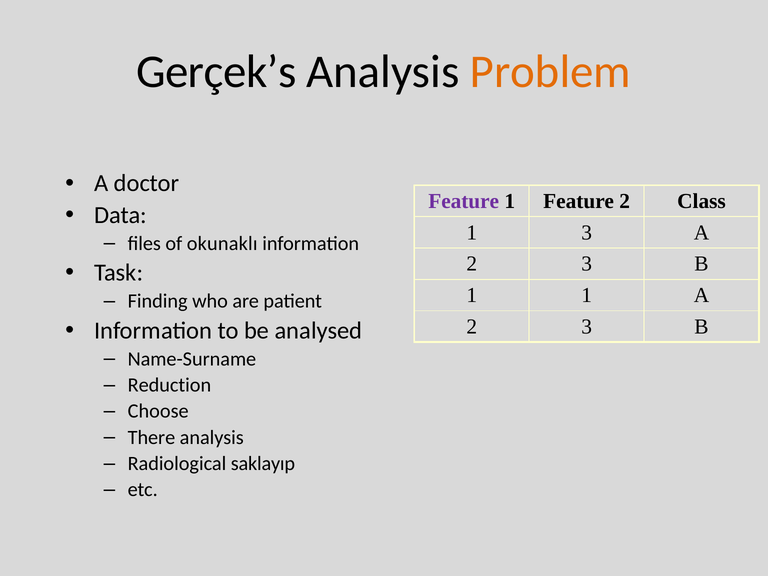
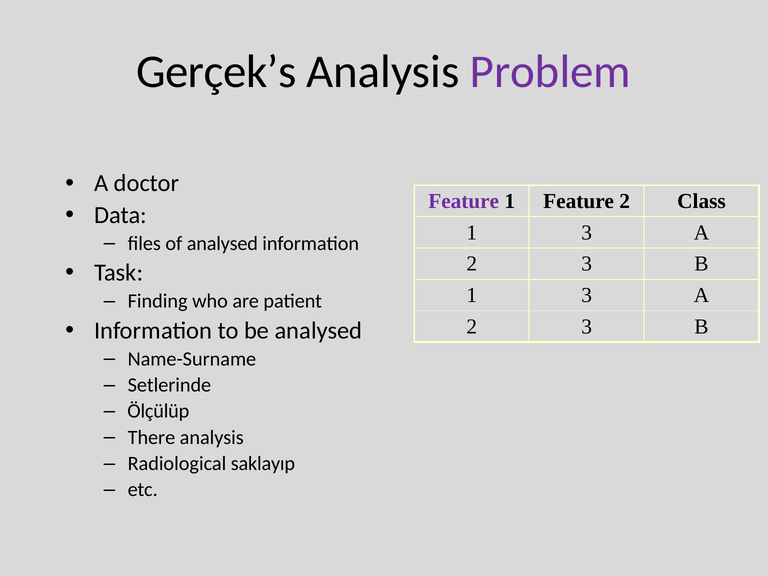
Problem colour: orange -> purple
of okunaklı: okunaklı -> analysed
1 at (587, 295): 1 -> 3
Reduction: Reduction -> Setlerinde
Choose: Choose -> Ölçülüp
